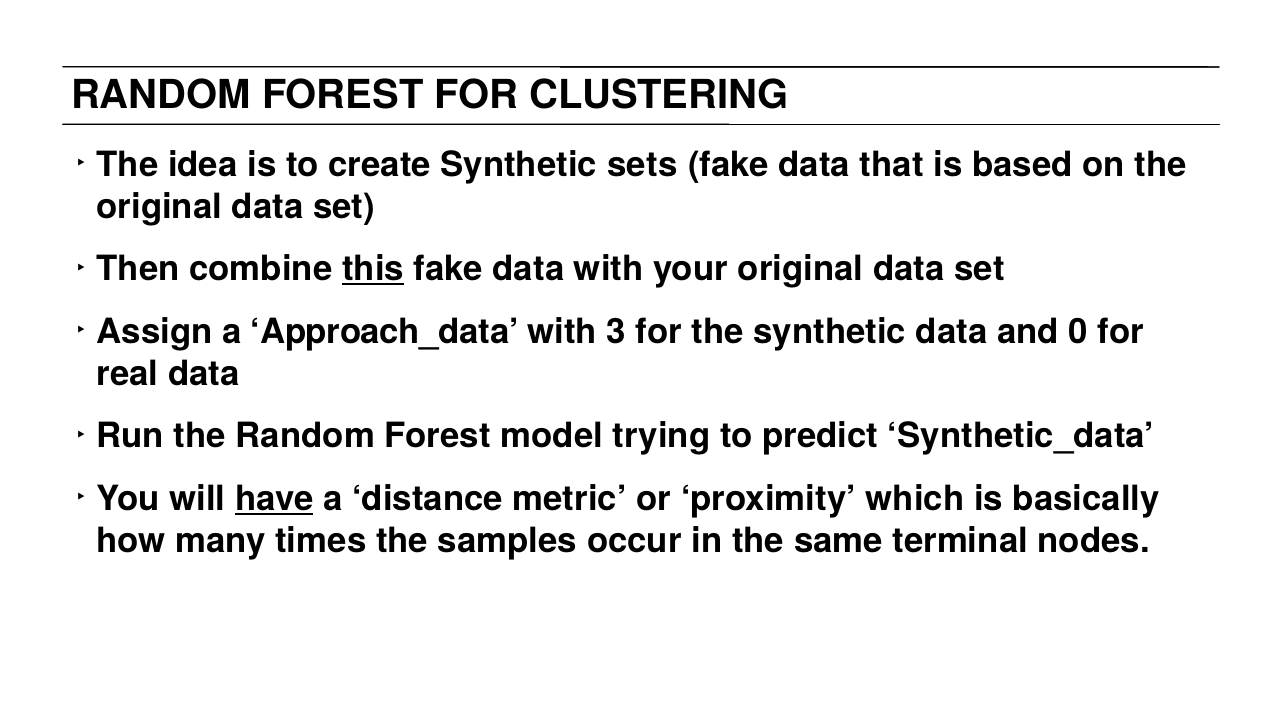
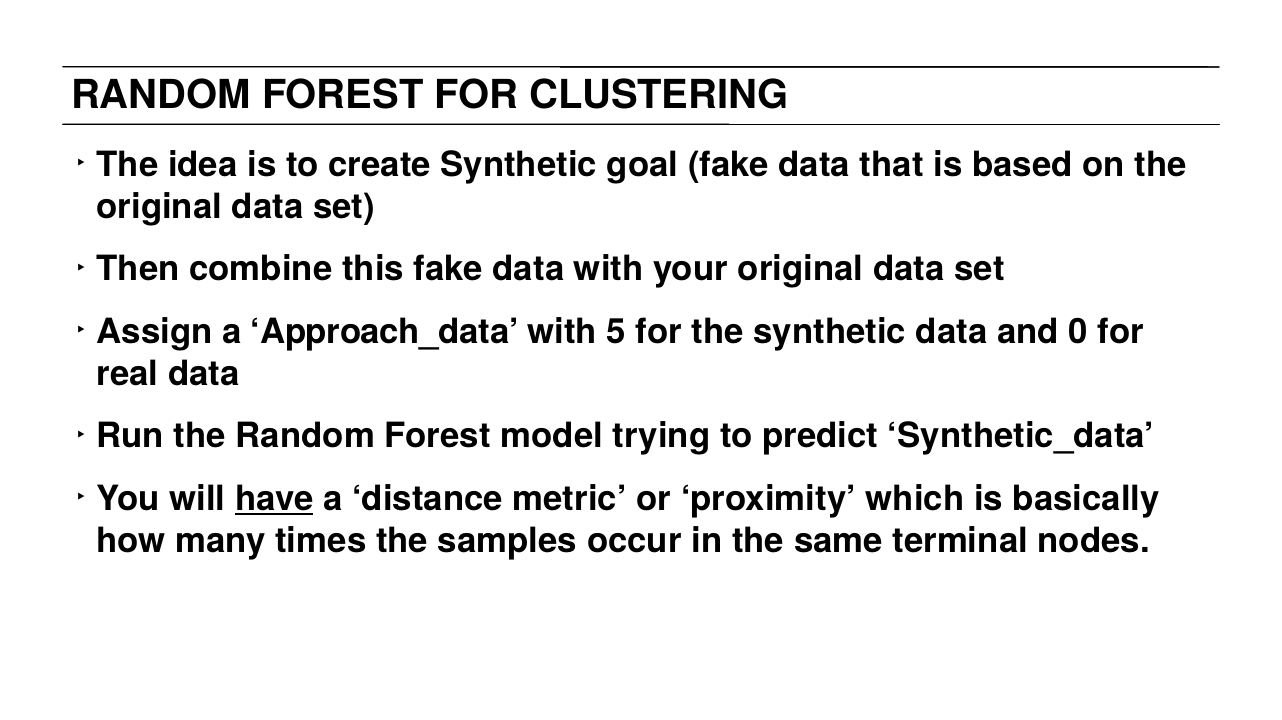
sets: sets -> goal
this underline: present -> none
3: 3 -> 5
